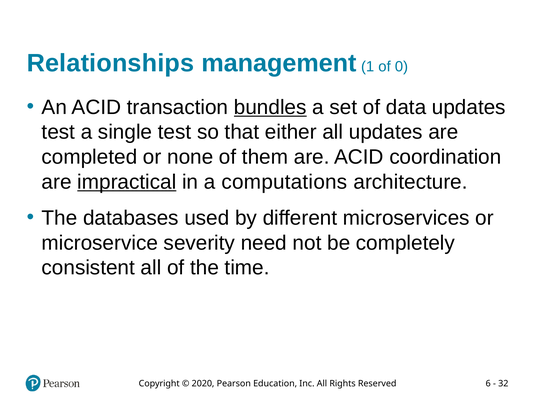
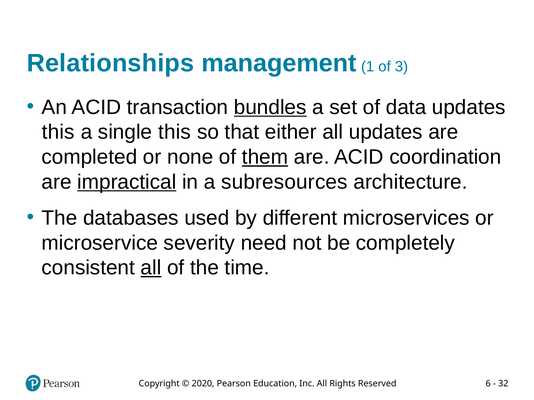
0: 0 -> 3
test at (58, 132): test -> this
single test: test -> this
them underline: none -> present
computations: computations -> subresources
all at (151, 268) underline: none -> present
